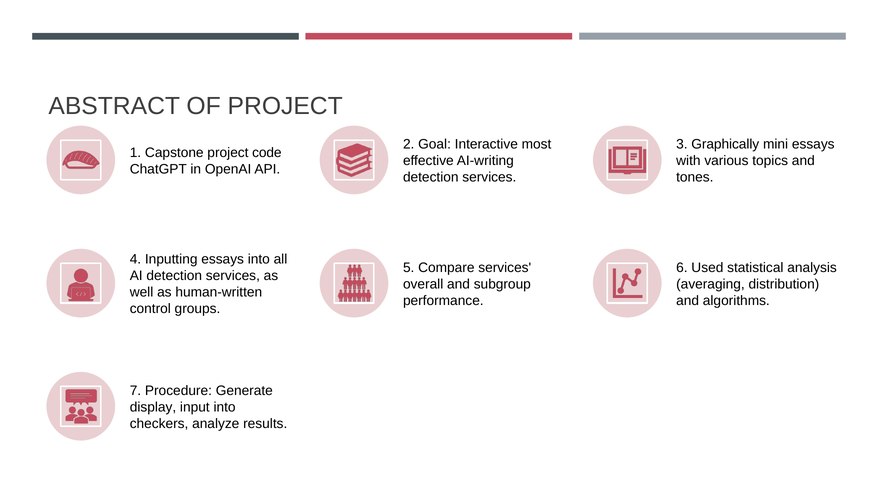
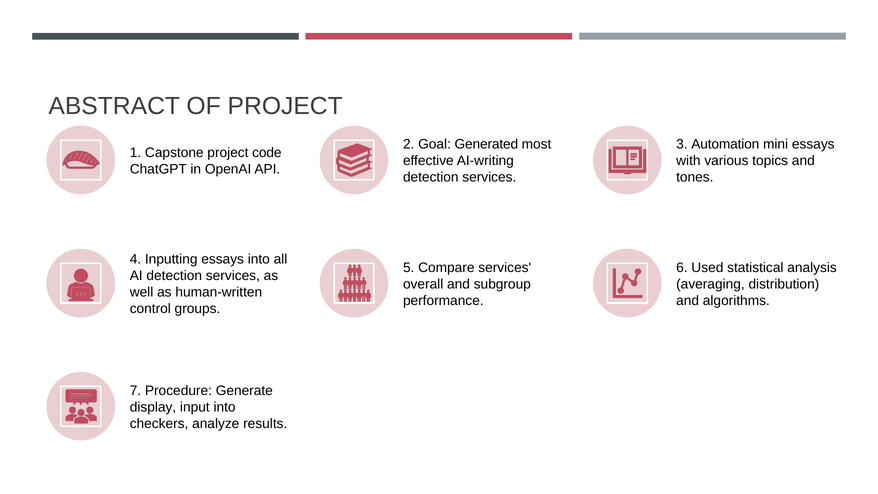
Interactive: Interactive -> Generated
Graphically: Graphically -> Automation
